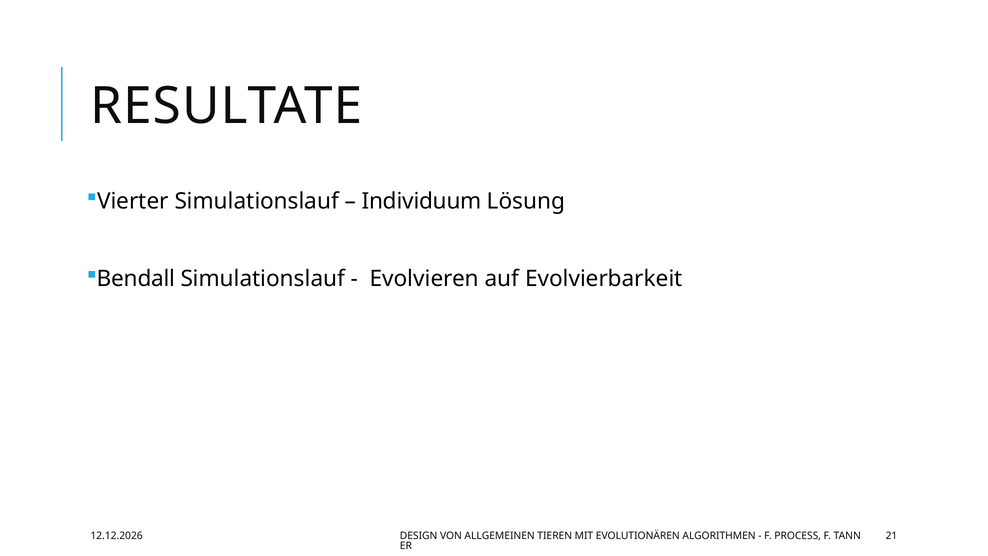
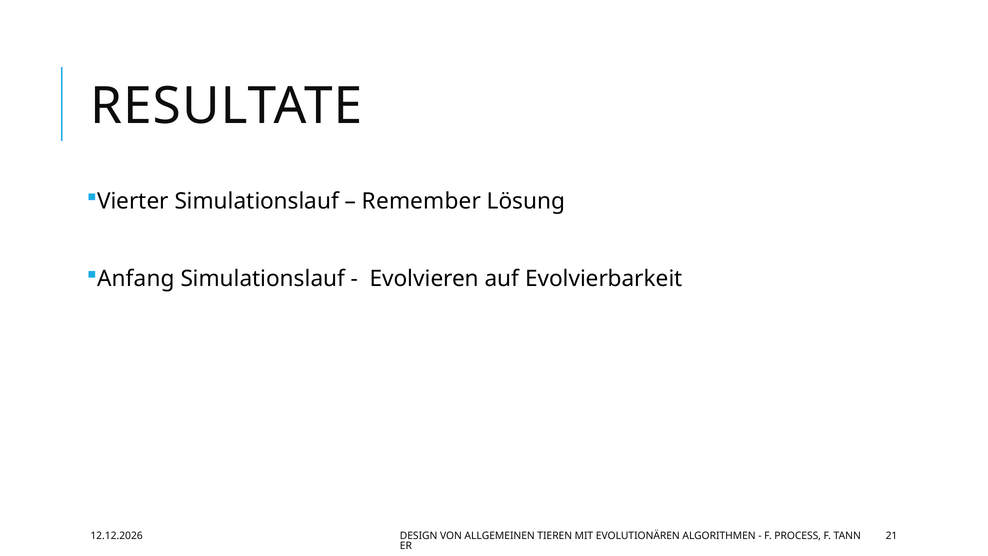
Individuum: Individuum -> Remember
Bendall: Bendall -> Anfang
